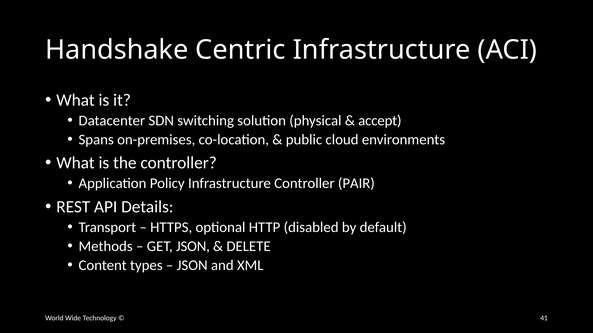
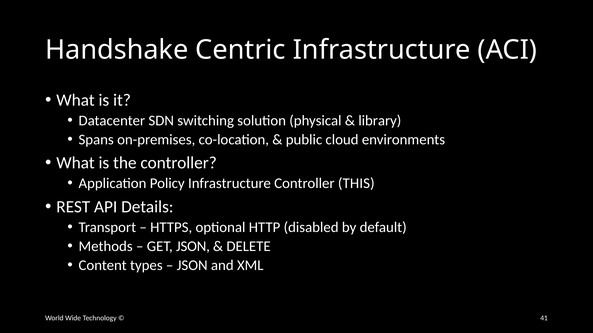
accept: accept -> library
PAIR: PAIR -> THIS
